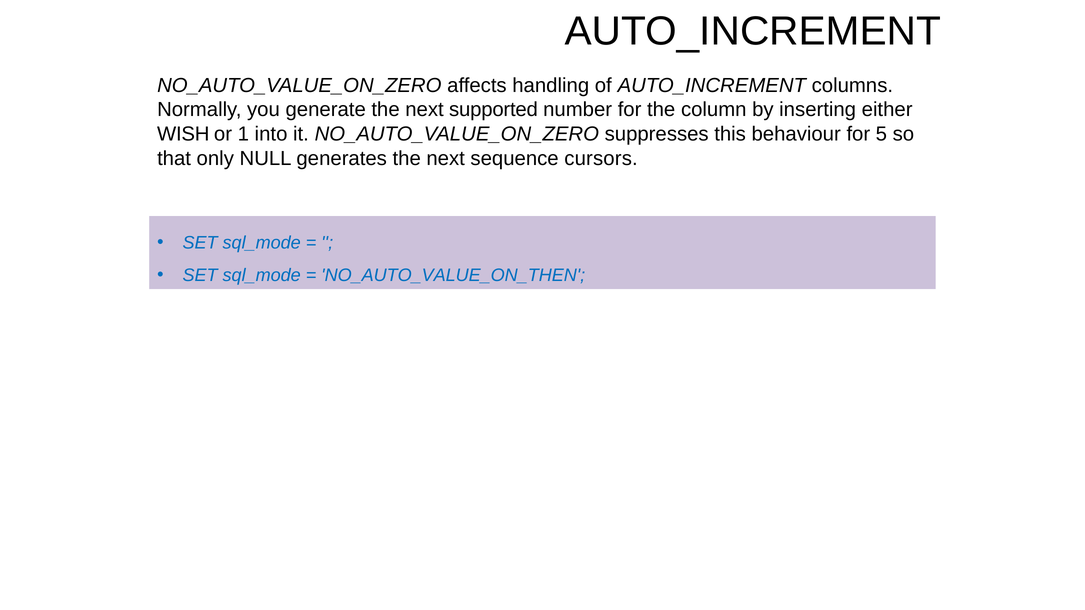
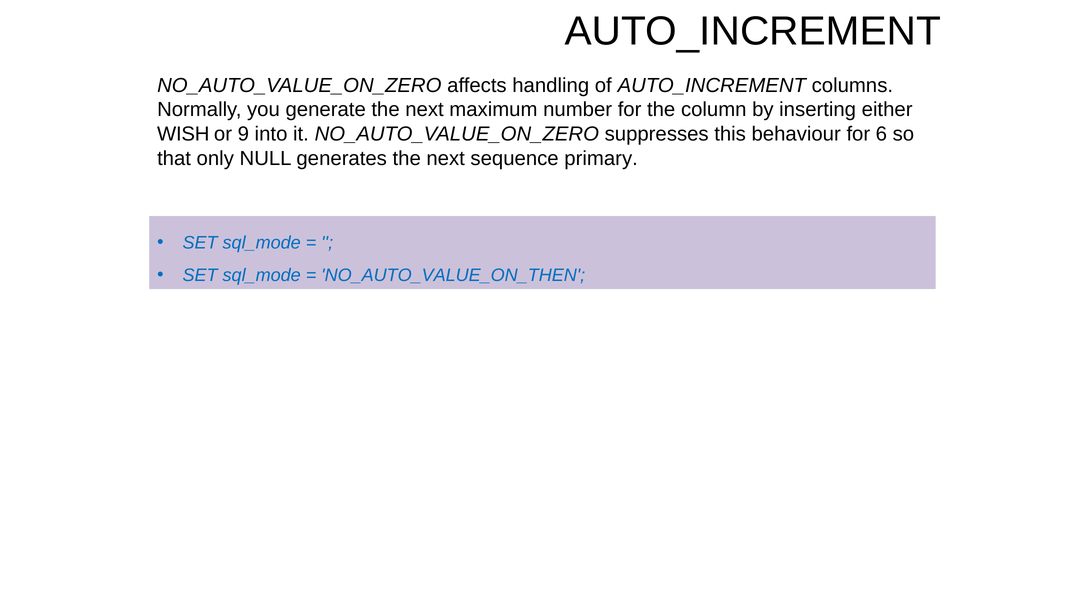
supported: supported -> maximum
1: 1 -> 9
5: 5 -> 6
cursors: cursors -> primary
